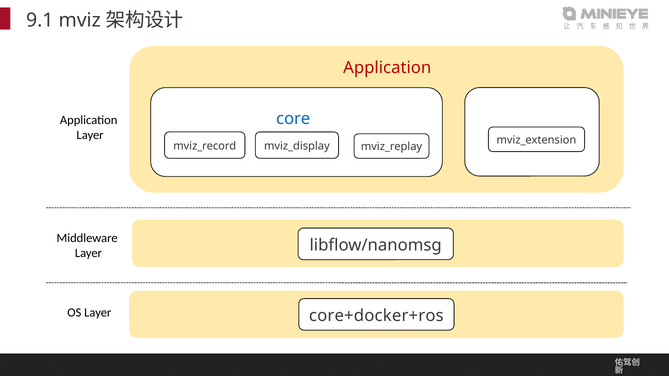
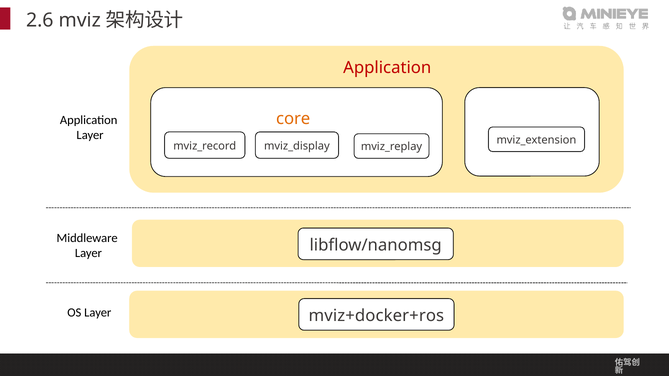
9.1: 9.1 -> 2.6
core colour: blue -> orange
core+docker+ros: core+docker+ros -> mviz+docker+ros
